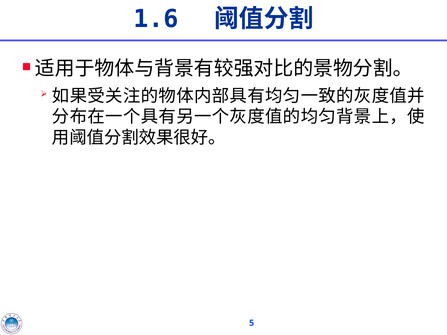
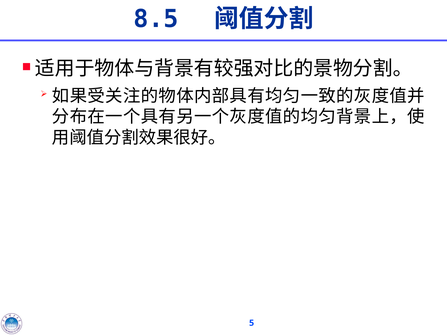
1.6: 1.6 -> 8.5
